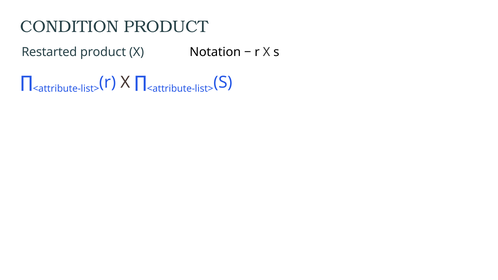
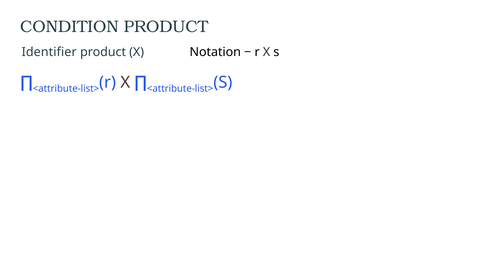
Restarted: Restarted -> Identifier
